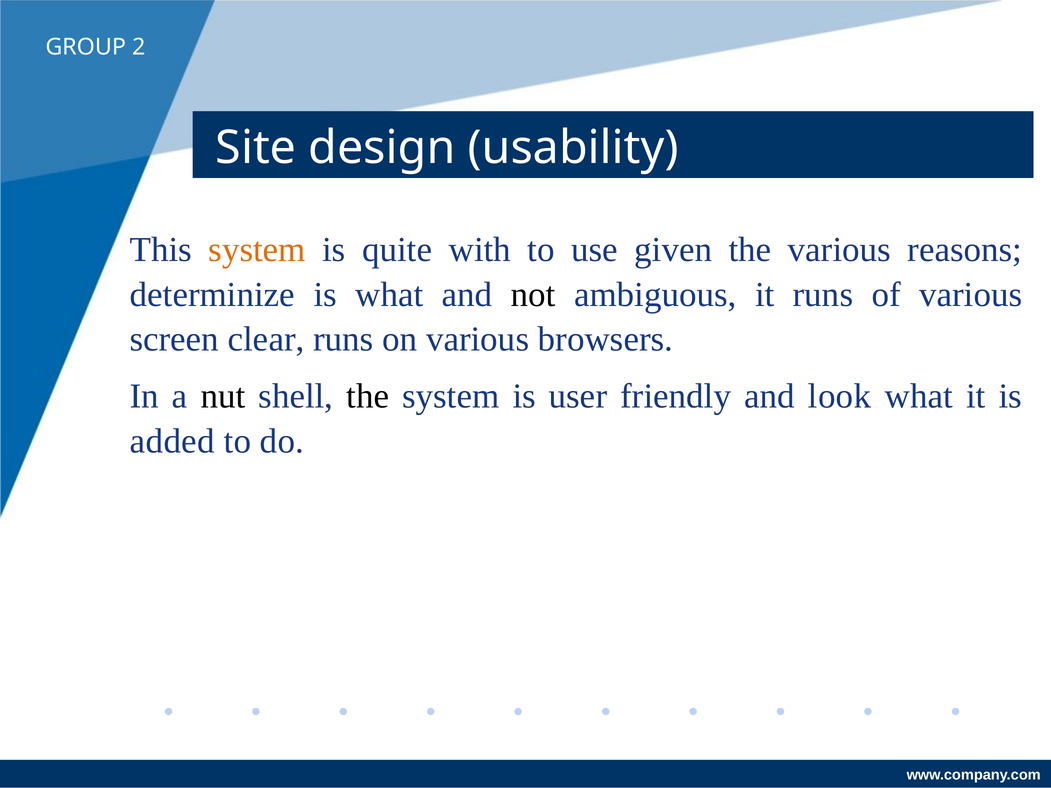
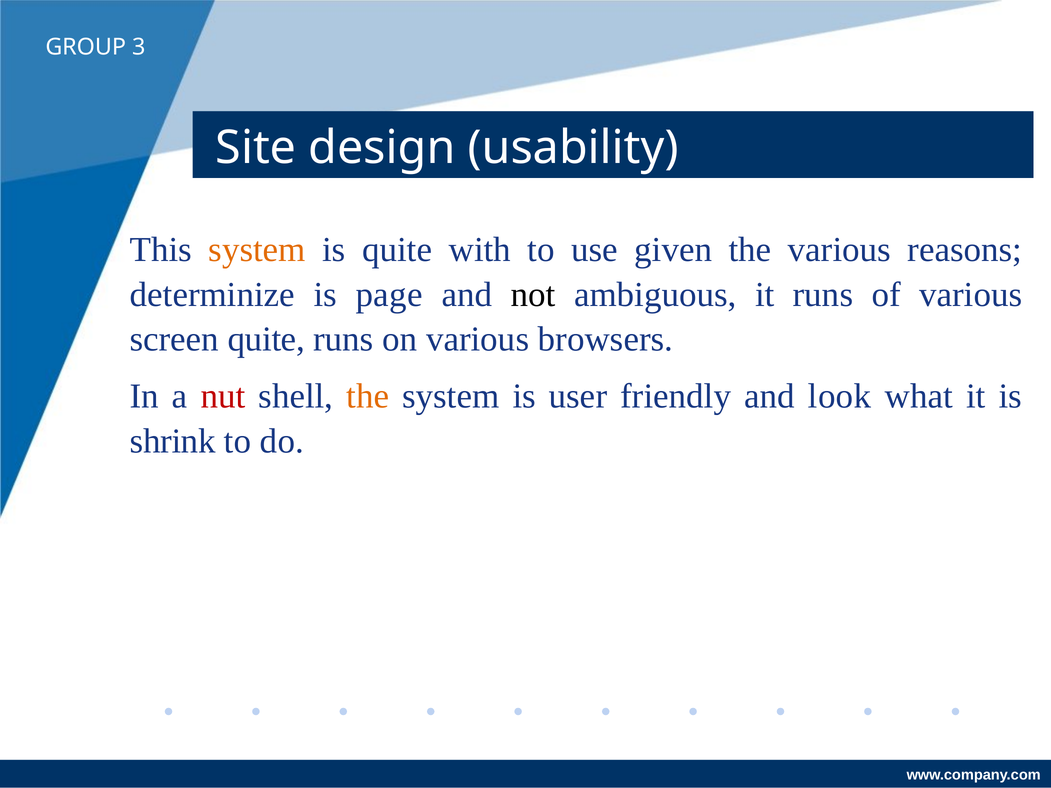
2: 2 -> 3
is what: what -> page
screen clear: clear -> quite
nut colour: black -> red
the at (368, 396) colour: black -> orange
added: added -> shrink
